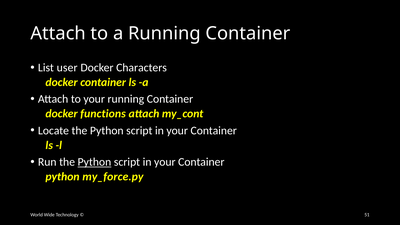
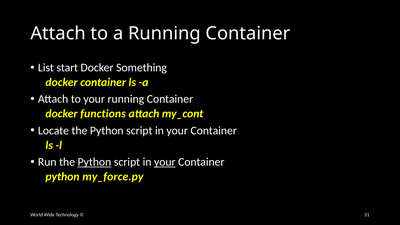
user: user -> start
Characters: Characters -> Something
your at (165, 162) underline: none -> present
